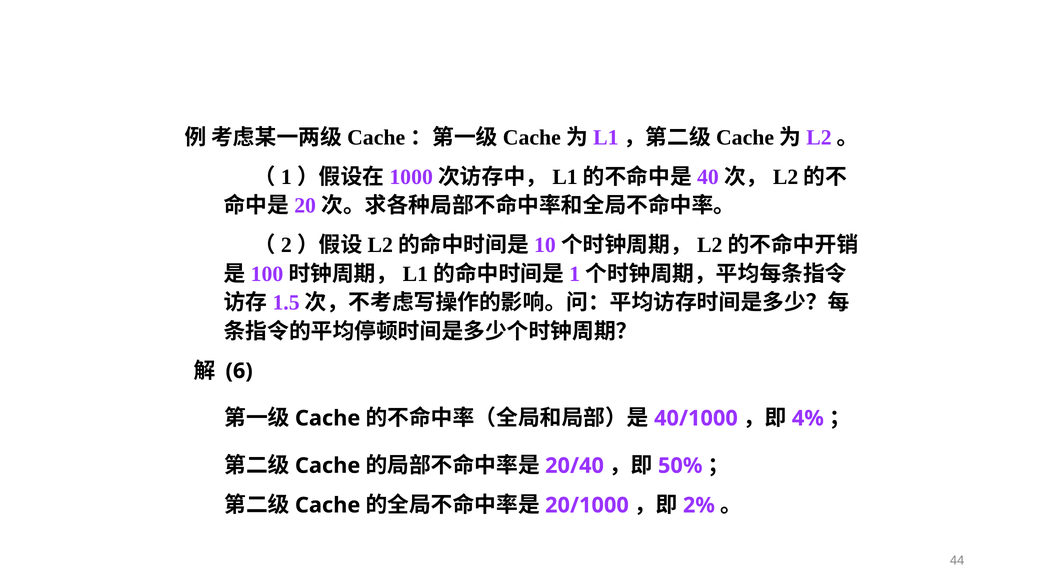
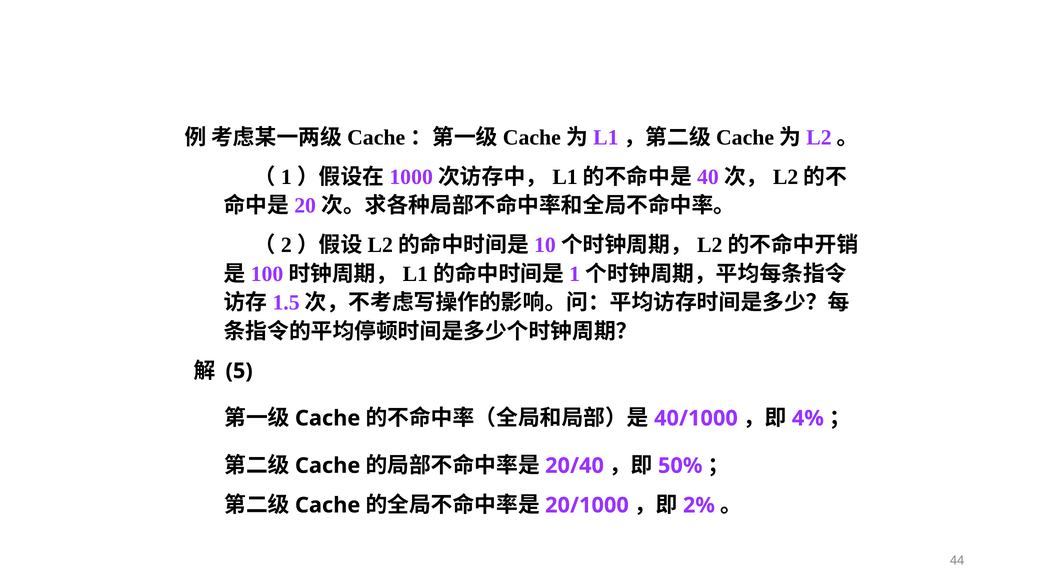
6: 6 -> 5
